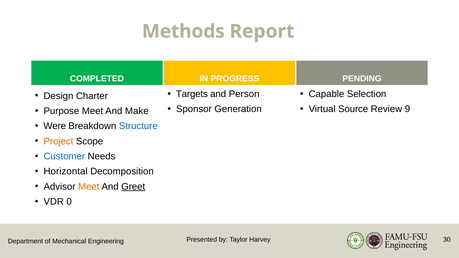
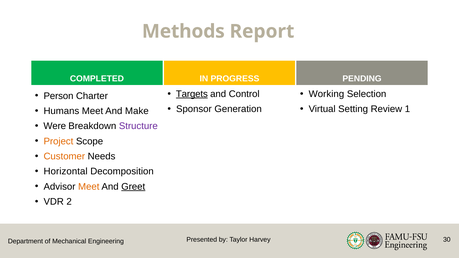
Targets underline: none -> present
Person: Person -> Control
Capable: Capable -> Working
Design: Design -> Person
Source: Source -> Setting
9: 9 -> 1
Purpose: Purpose -> Humans
Structure colour: blue -> purple
Customer colour: blue -> orange
0: 0 -> 2
